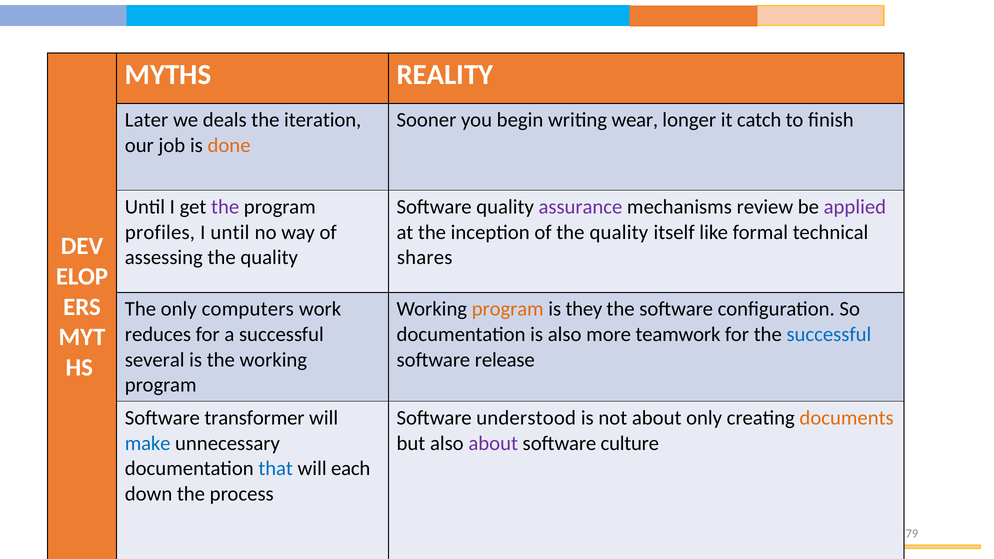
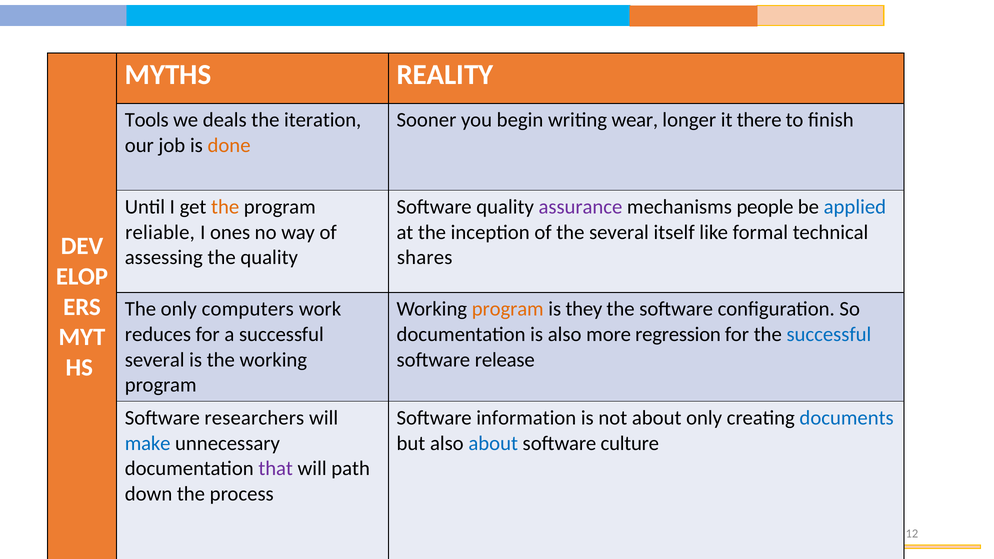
Later: Later -> Tools
catch: catch -> there
the at (225, 207) colour: purple -> orange
review: review -> people
applied colour: purple -> blue
profiles: profiles -> reliable
I until: until -> ones
of the quality: quality -> several
teamwork: teamwork -> regression
transformer: transformer -> researchers
understood: understood -> information
documents colour: orange -> blue
about at (493, 443) colour: purple -> blue
that colour: blue -> purple
each: each -> path
79: 79 -> 12
